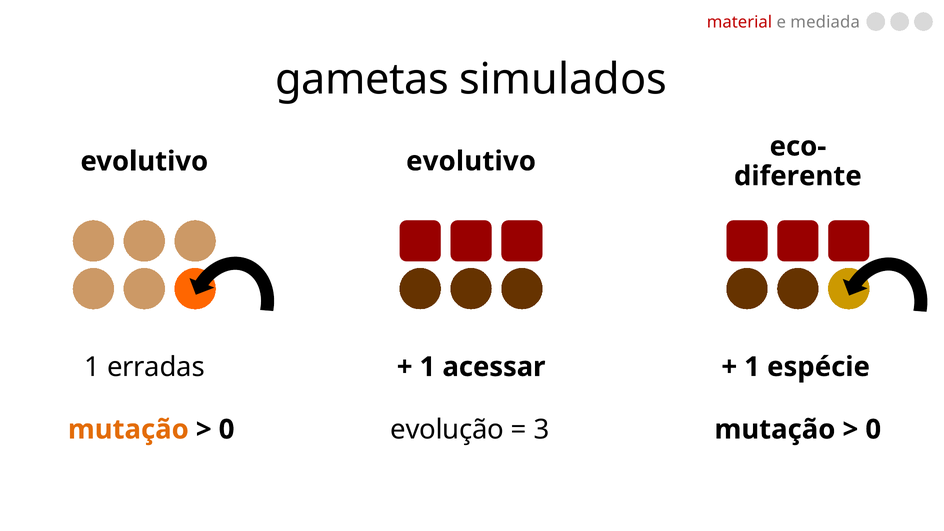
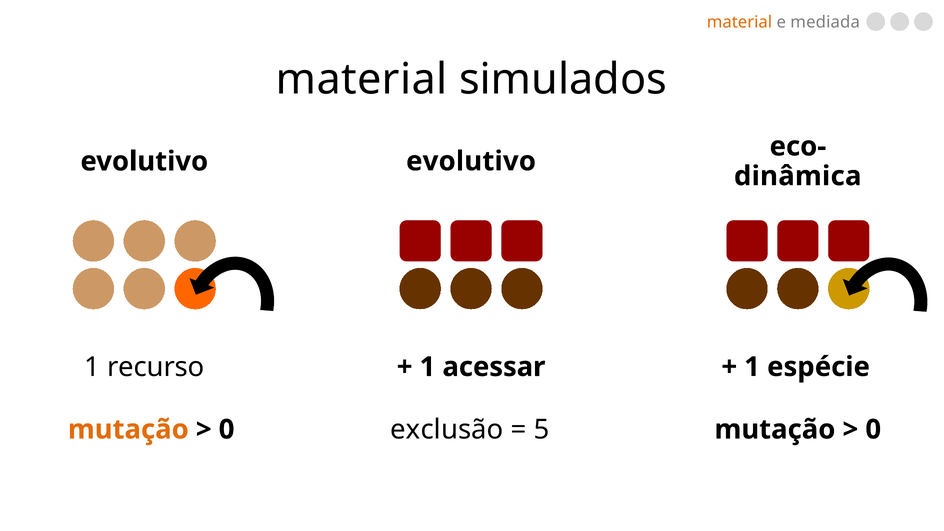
material at (739, 22) colour: red -> orange
gametas at (362, 79): gametas -> material
diferente: diferente -> dinâmica
erradas: erradas -> recurso
evolução: evolução -> exclusão
3: 3 -> 5
